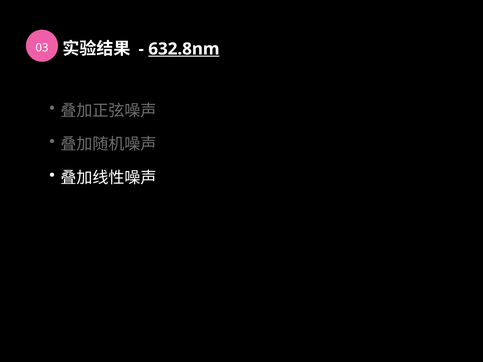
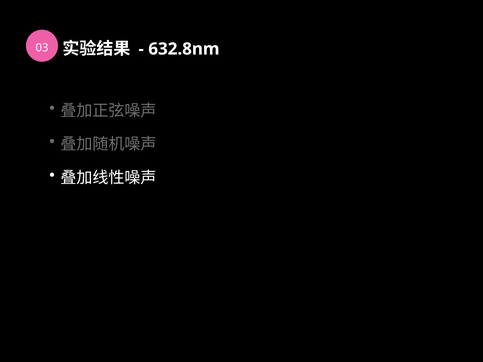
632.8nm underline: present -> none
